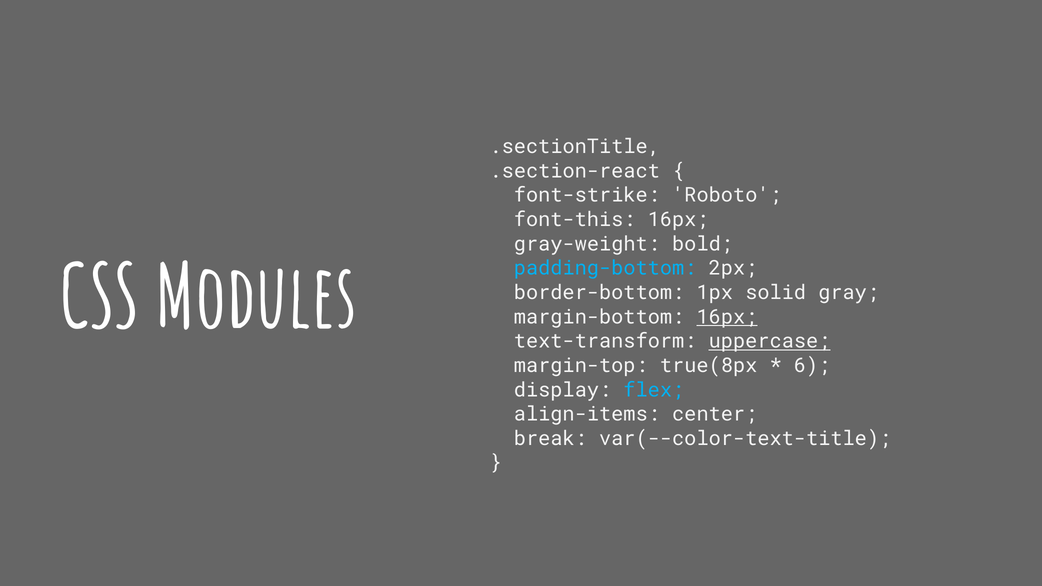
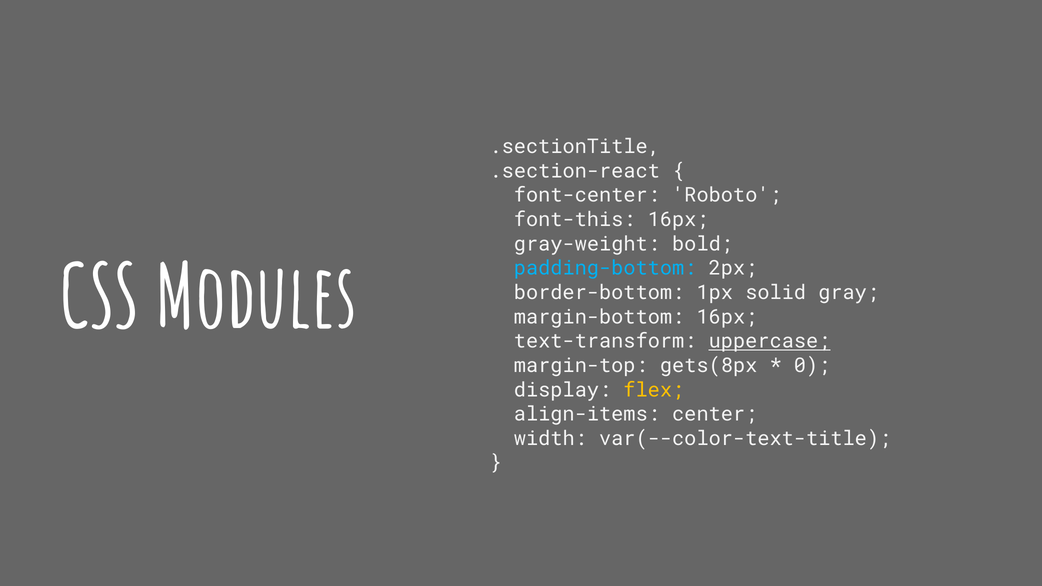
font-strike: font-strike -> font-center
16px at (727, 317) underline: present -> none
true(8px: true(8px -> gets(8px
6: 6 -> 0
flex colour: light blue -> yellow
break: break -> width
